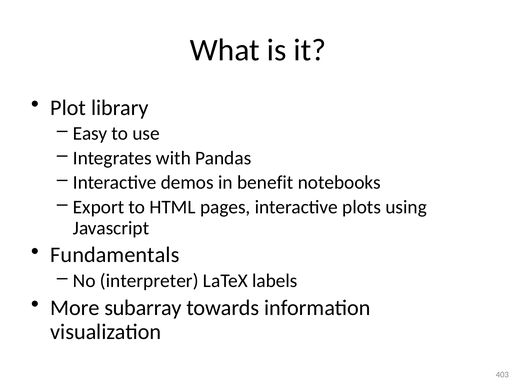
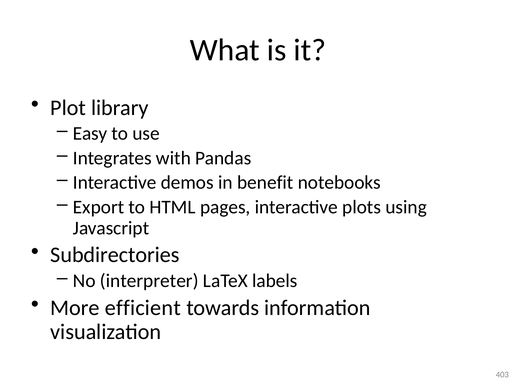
Fundamentals: Fundamentals -> Subdirectories
subarray: subarray -> efficient
